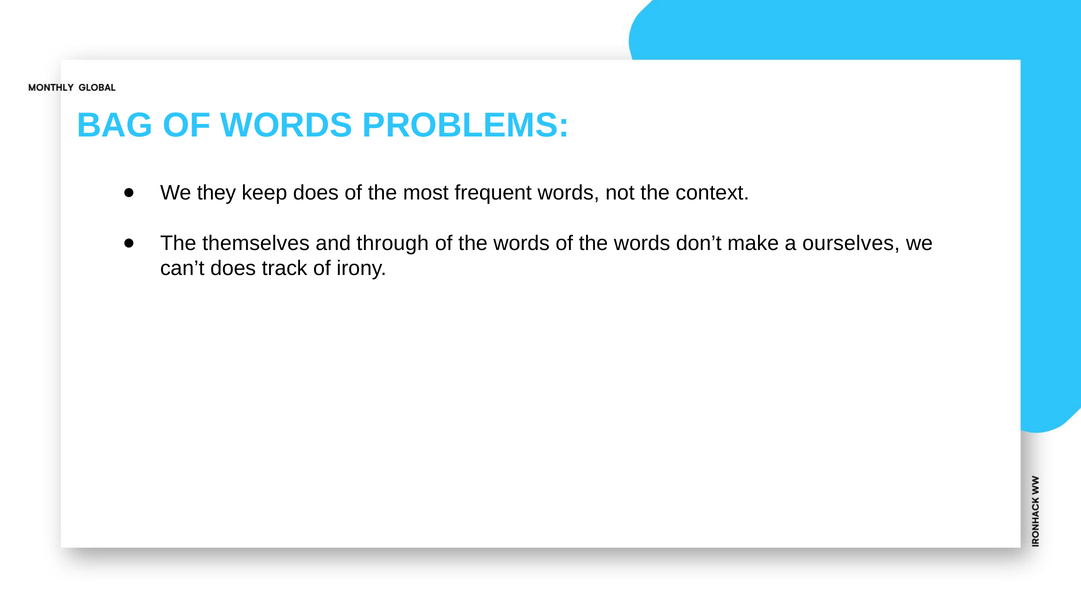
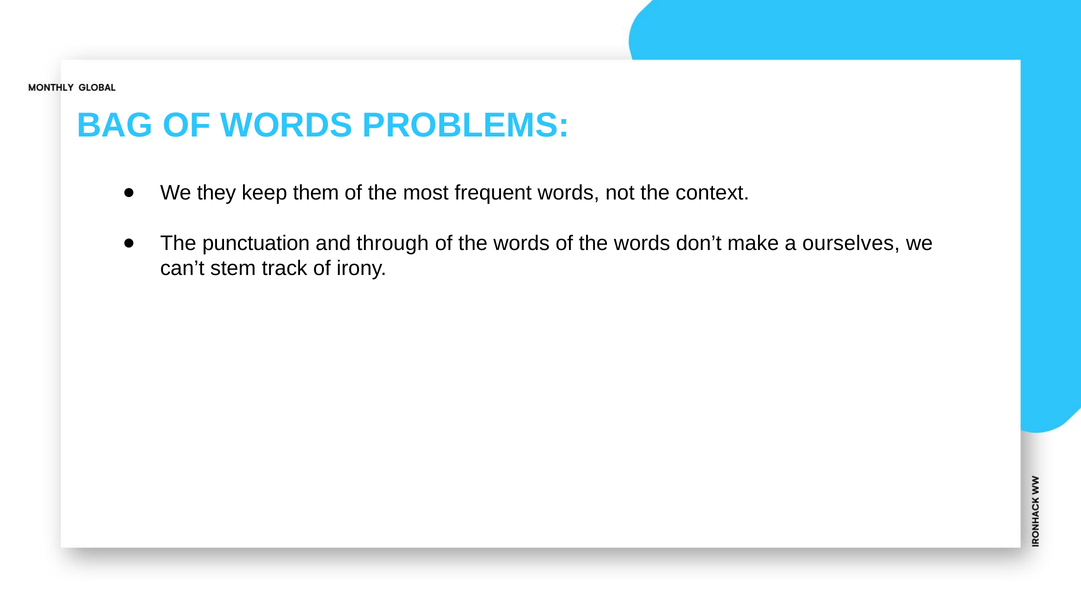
keep does: does -> them
themselves: themselves -> punctuation
can’t does: does -> stem
